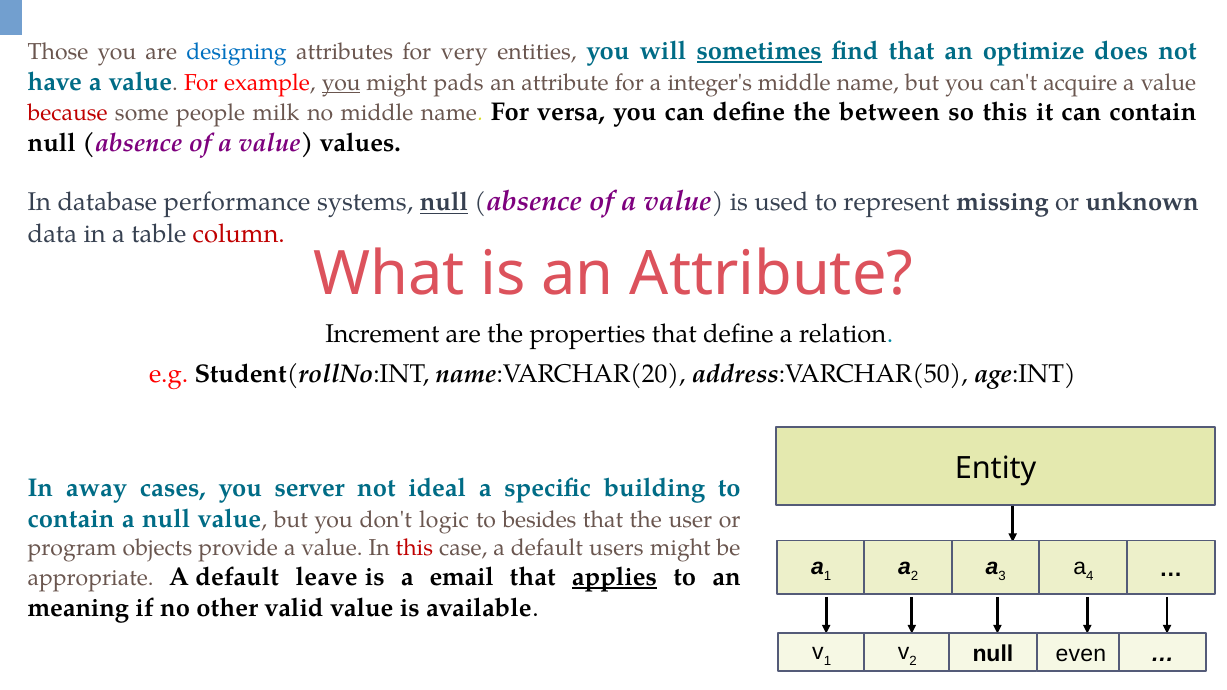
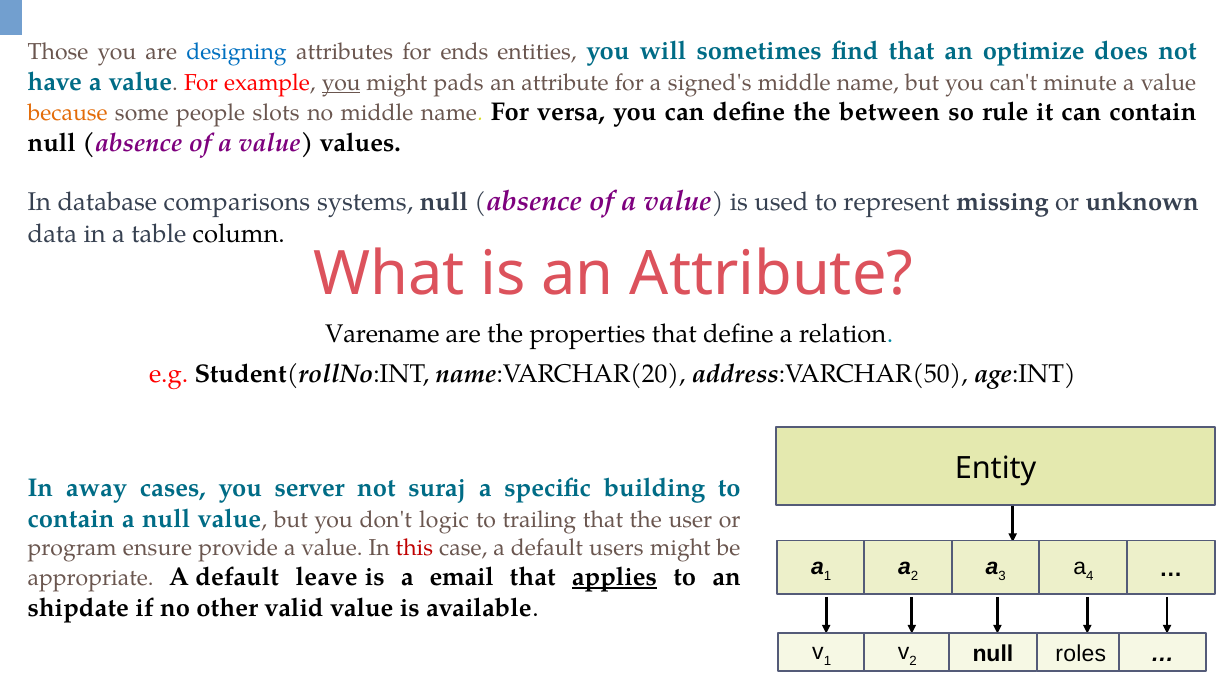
very: very -> ends
sometimes underline: present -> none
integer's: integer's -> signed's
acquire: acquire -> minute
because colour: red -> orange
milk: milk -> slots
so this: this -> rule
performance: performance -> comparisons
null at (444, 203) underline: present -> none
column colour: red -> black
Increment: Increment -> Varename
ideal: ideal -> suraj
besides: besides -> trailing
objects: objects -> ensure
meaning: meaning -> shipdate
even: even -> roles
